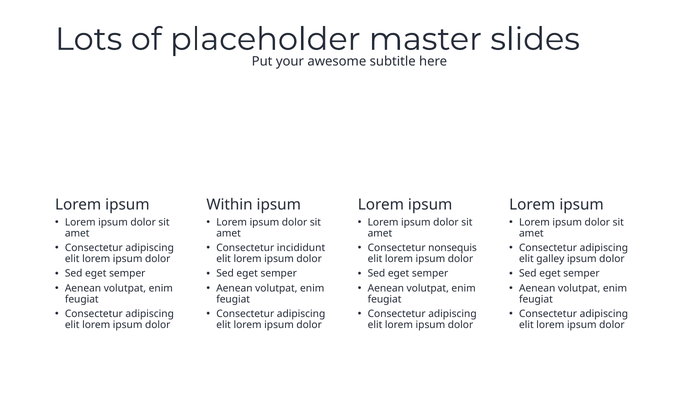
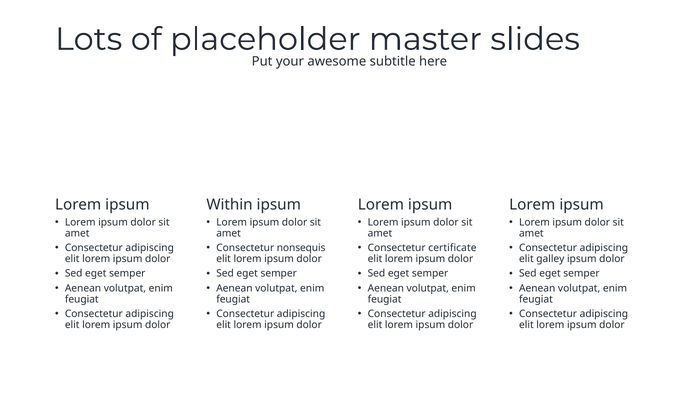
incididunt: incididunt -> nonsequis
nonsequis: nonsequis -> certificate
